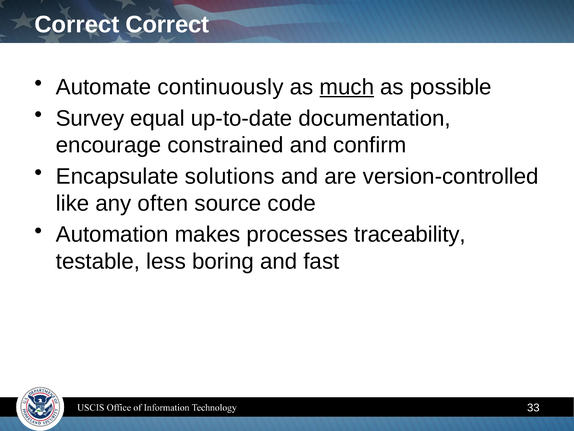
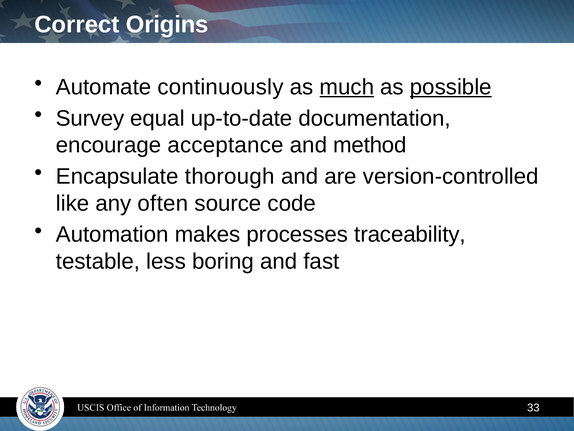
Correct Correct: Correct -> Origins
possible underline: none -> present
constrained: constrained -> acceptance
confirm: confirm -> method
solutions: solutions -> thorough
